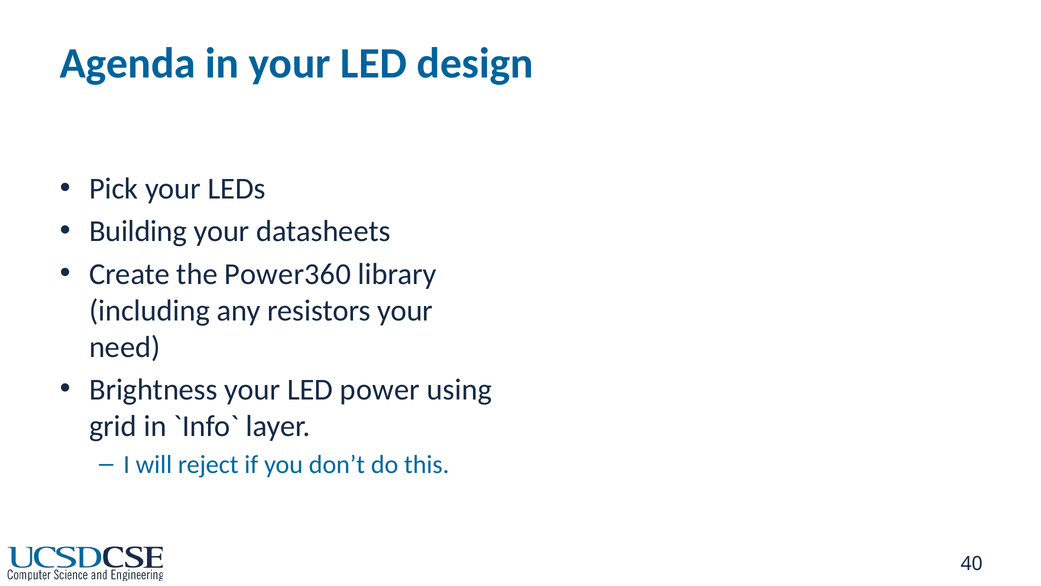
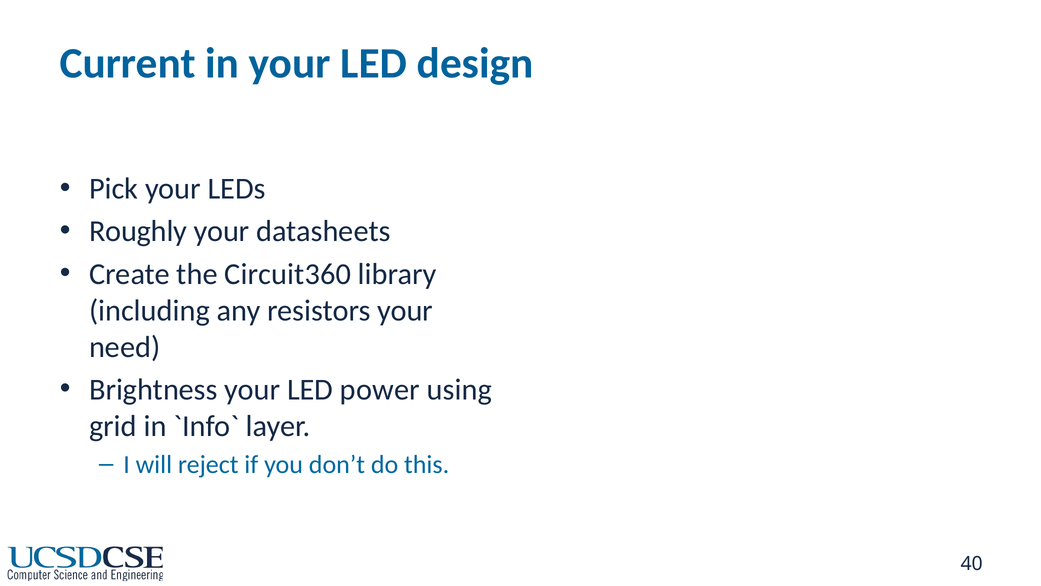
Agenda: Agenda -> Current
Building: Building -> Roughly
Power360: Power360 -> Circuit360
